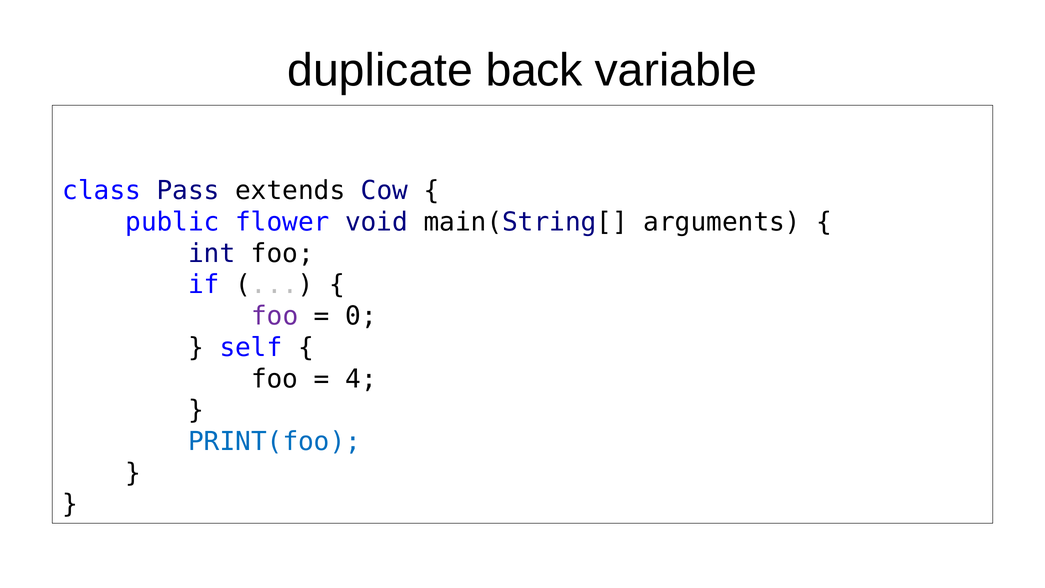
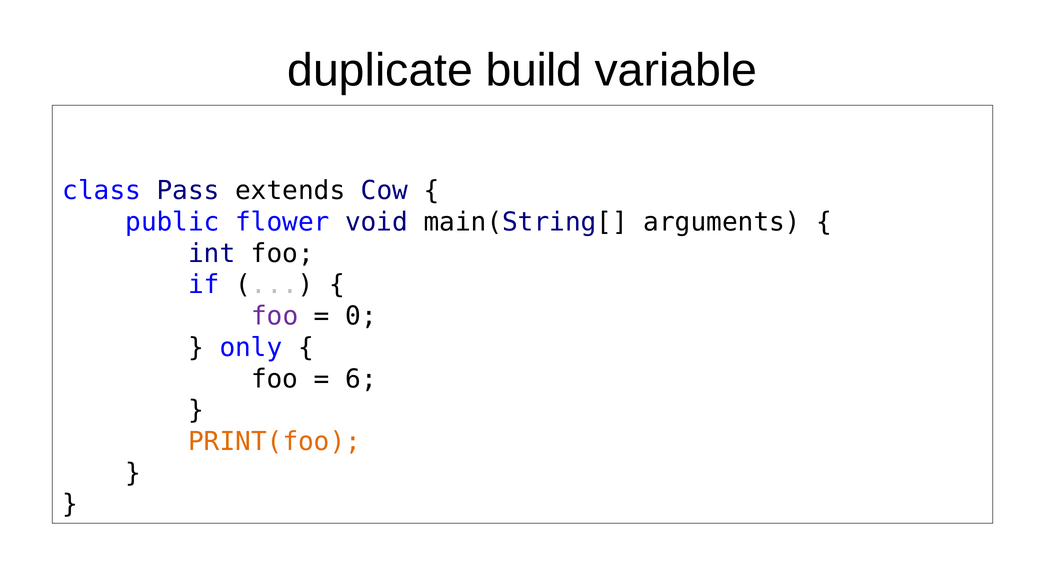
back: back -> build
self: self -> only
4: 4 -> 6
PRINT(foo colour: blue -> orange
